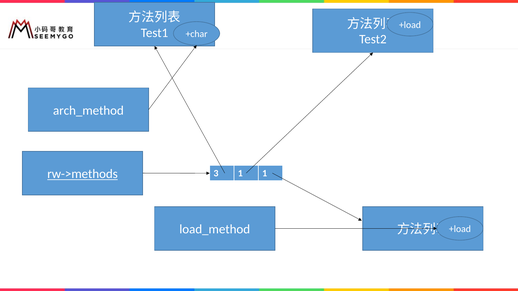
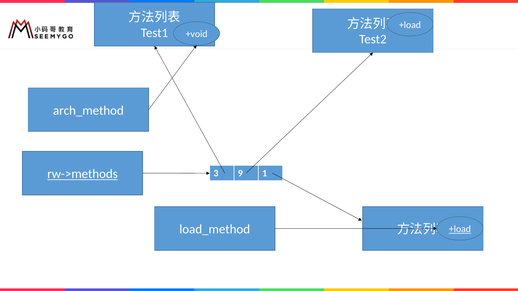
+char: +char -> +void
3 1: 1 -> 9
+load at (460, 229) underline: none -> present
